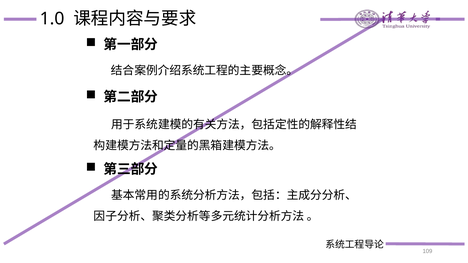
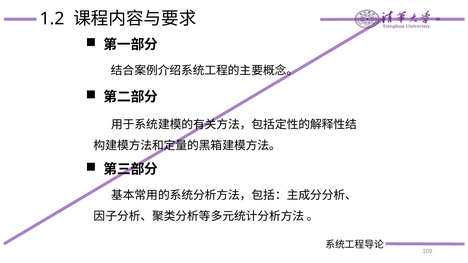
1.0: 1.0 -> 1.2
